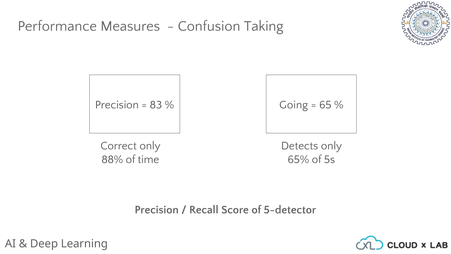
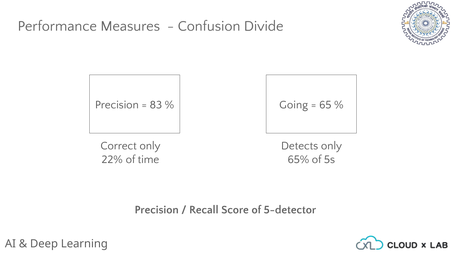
Taking: Taking -> Divide
88%: 88% -> 22%
